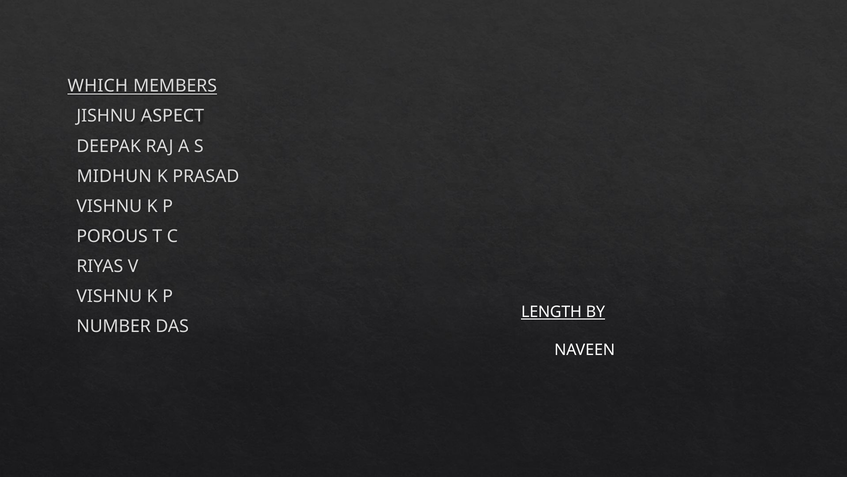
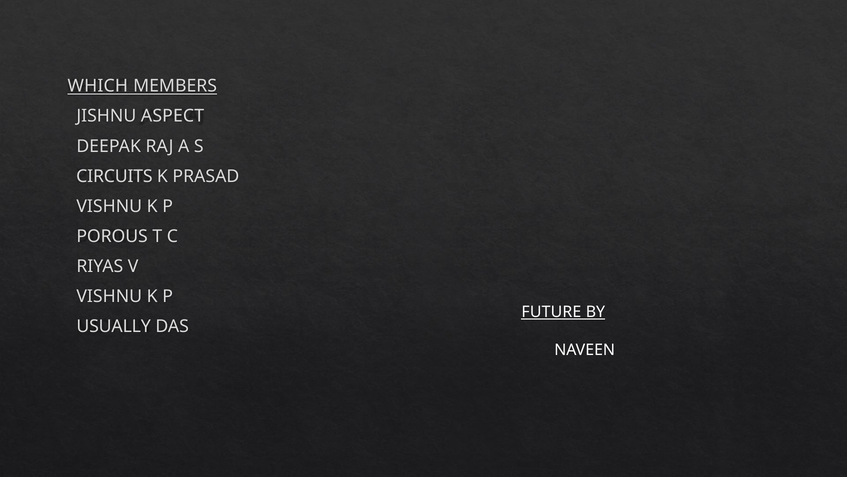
MIDHUN: MIDHUN -> CIRCUITS
LENGTH: LENGTH -> FUTURE
NUMBER: NUMBER -> USUALLY
